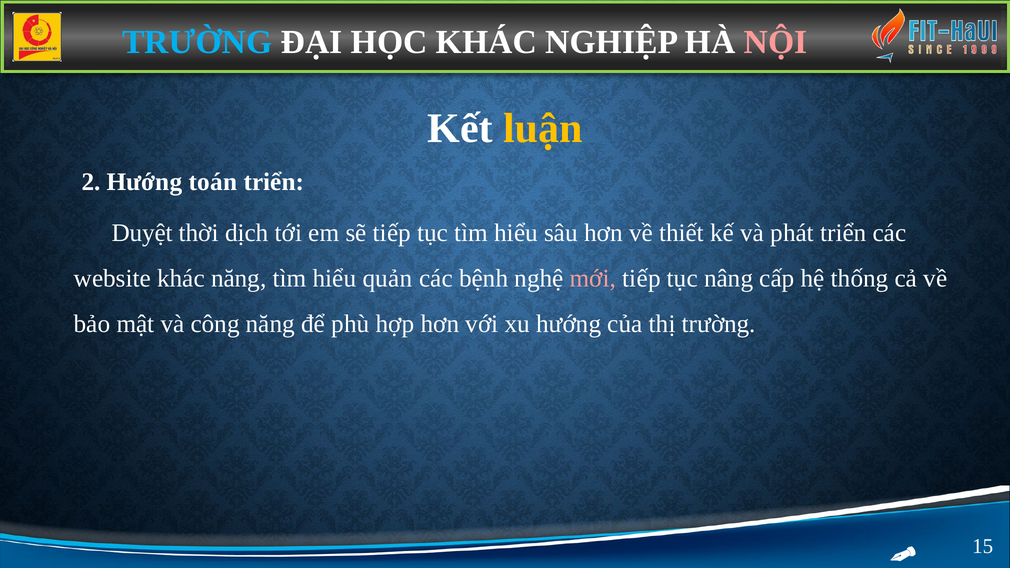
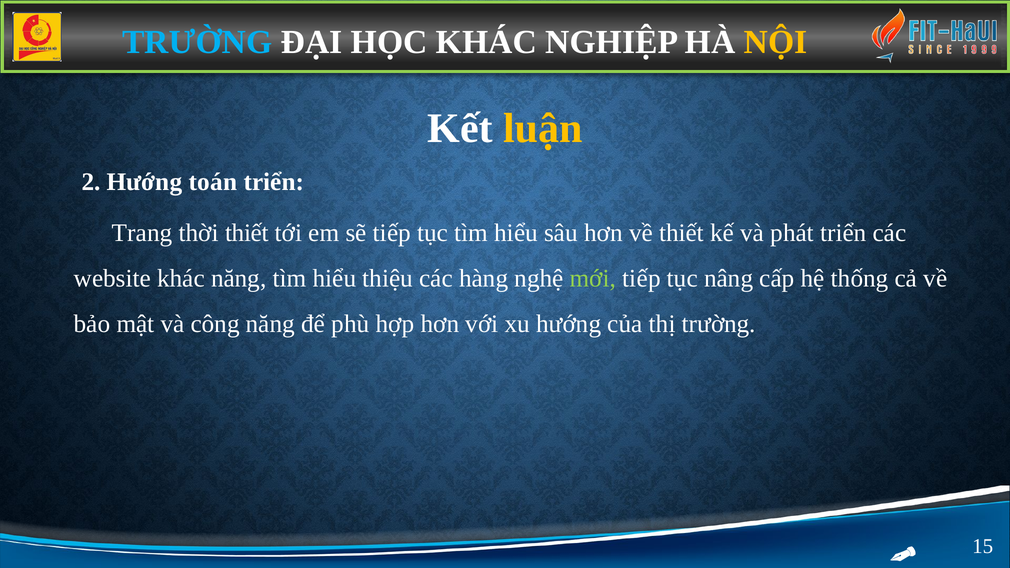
NỘI colour: pink -> yellow
Duyệt: Duyệt -> Trang
thời dịch: dịch -> thiết
quản: quản -> thiệu
bệnh: bệnh -> hàng
mới colour: pink -> light green
